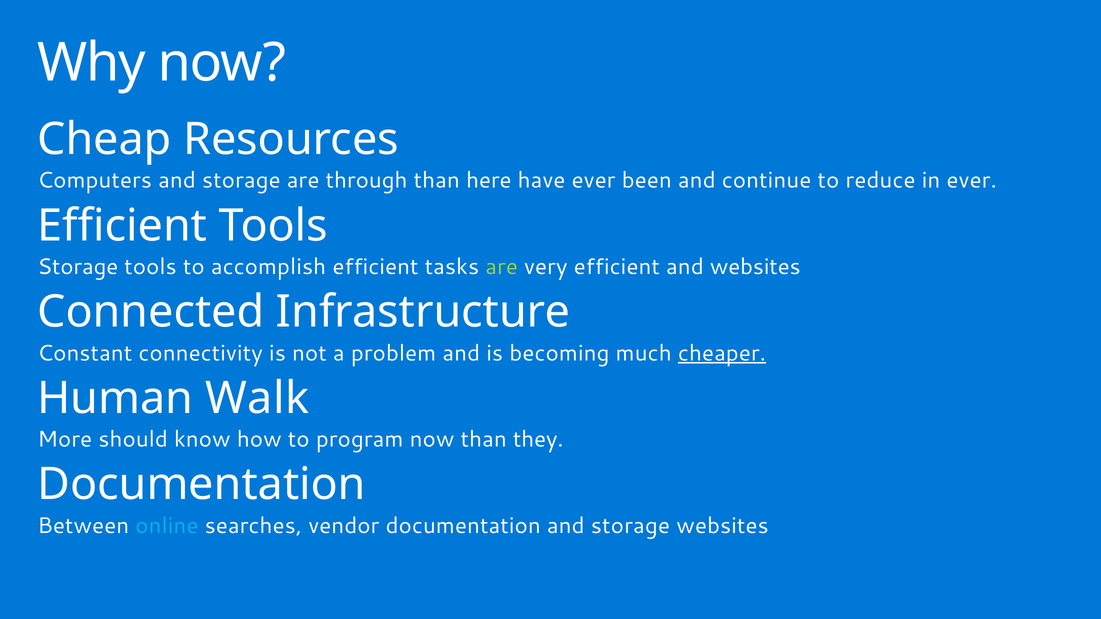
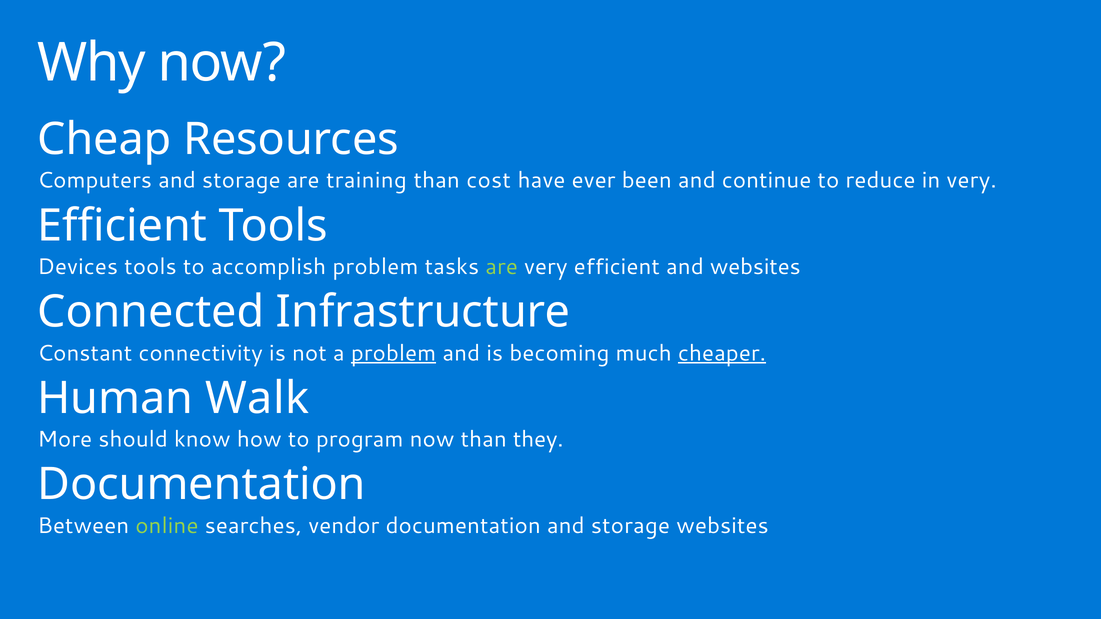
through: through -> training
here: here -> cost
in ever: ever -> very
Storage at (78, 267): Storage -> Devices
accomplish efficient: efficient -> problem
problem at (394, 353) underline: none -> present
online colour: light blue -> light green
